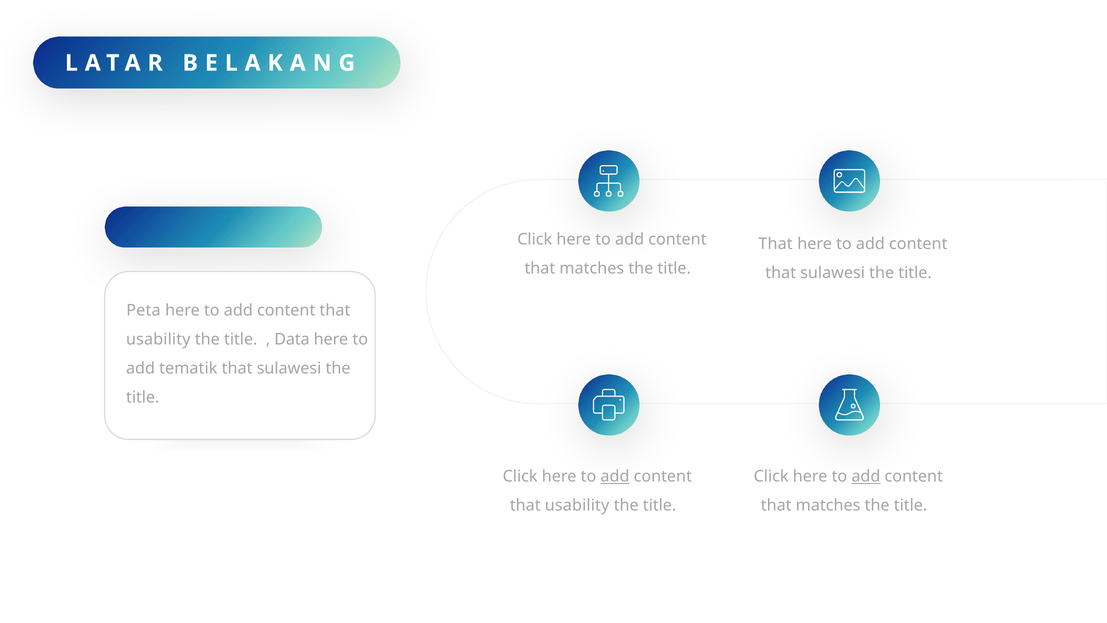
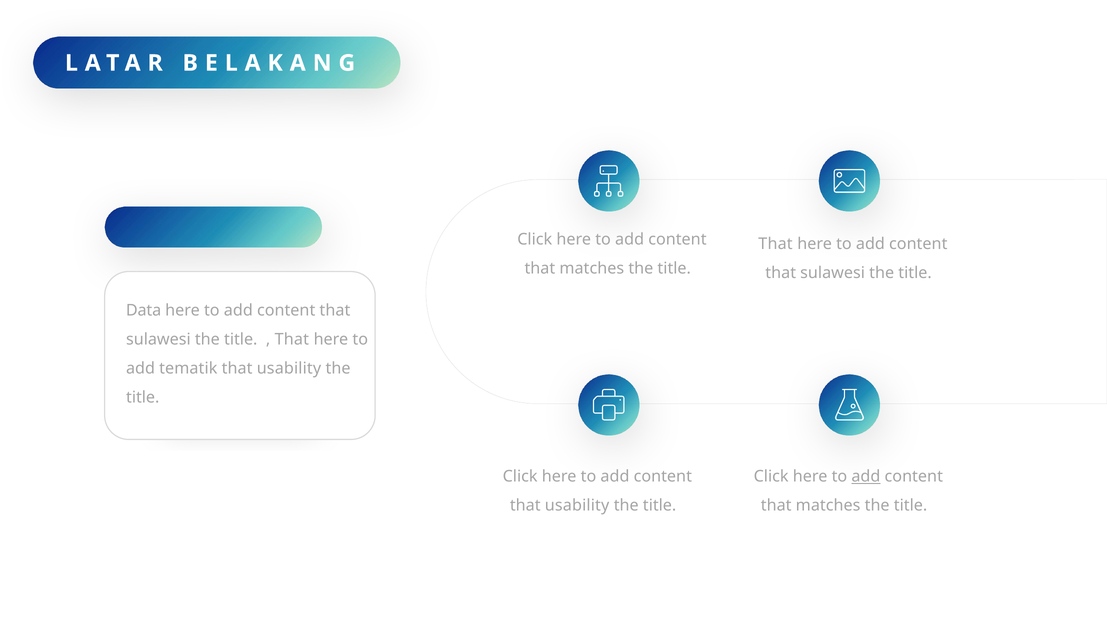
Peta: Peta -> Data
usability at (158, 339): usability -> sulawesi
Data at (292, 339): Data -> That
sulawesi at (289, 368): sulawesi -> usability
add at (615, 476) underline: present -> none
